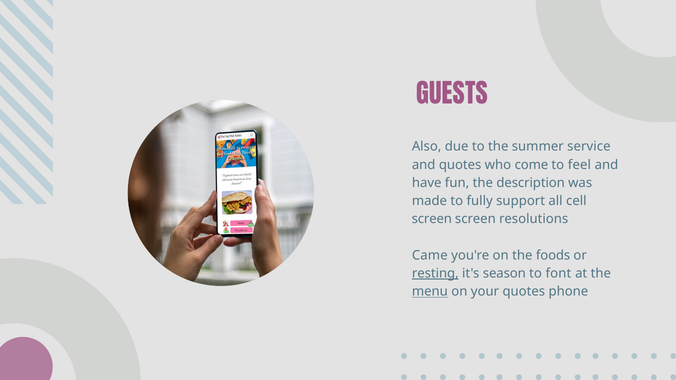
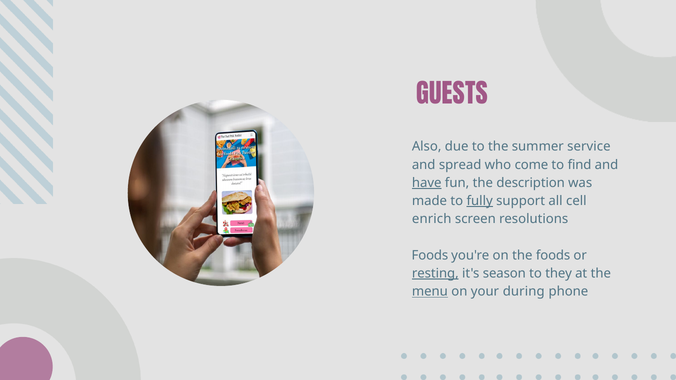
and quotes: quotes -> spread
feel: feel -> find
have underline: none -> present
fully underline: none -> present
screen at (432, 219): screen -> enrich
Came at (430, 255): Came -> Foods
font: font -> they
your quotes: quotes -> during
